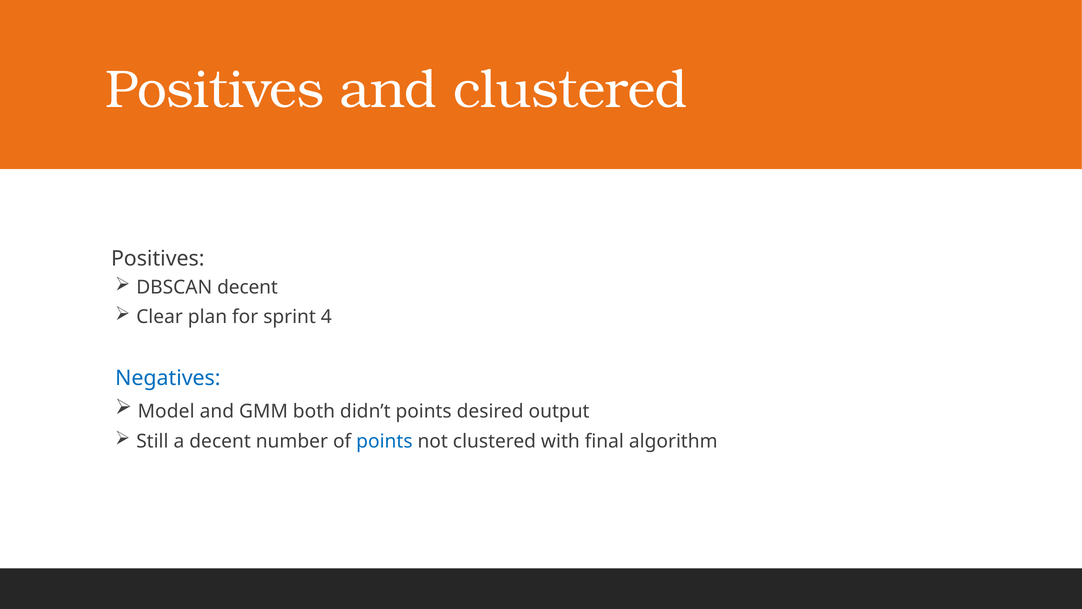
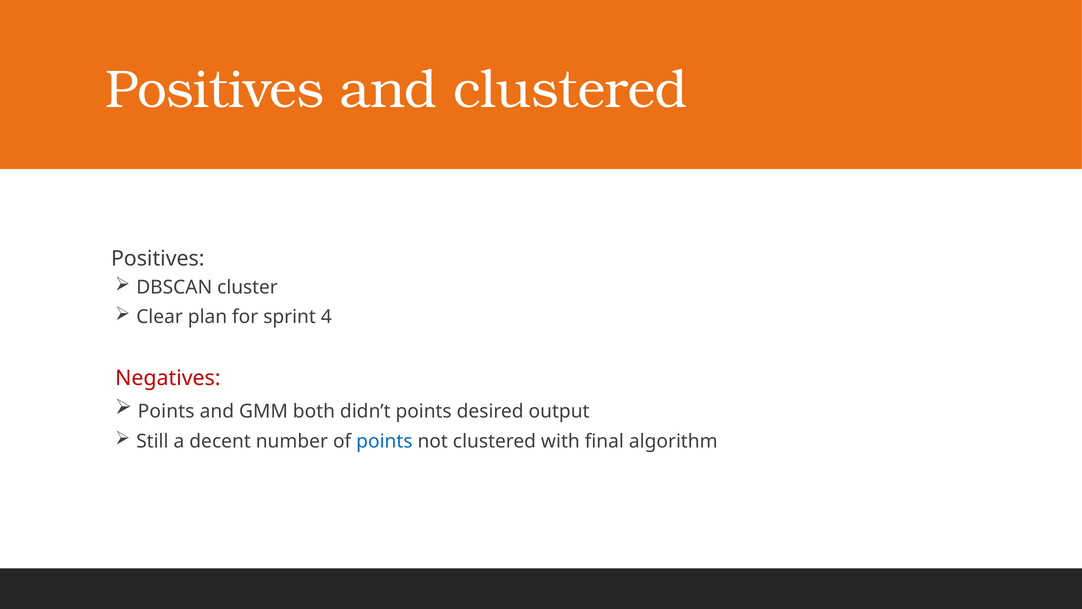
DBSCAN decent: decent -> cluster
Negatives colour: blue -> red
Model at (166, 411): Model -> Points
